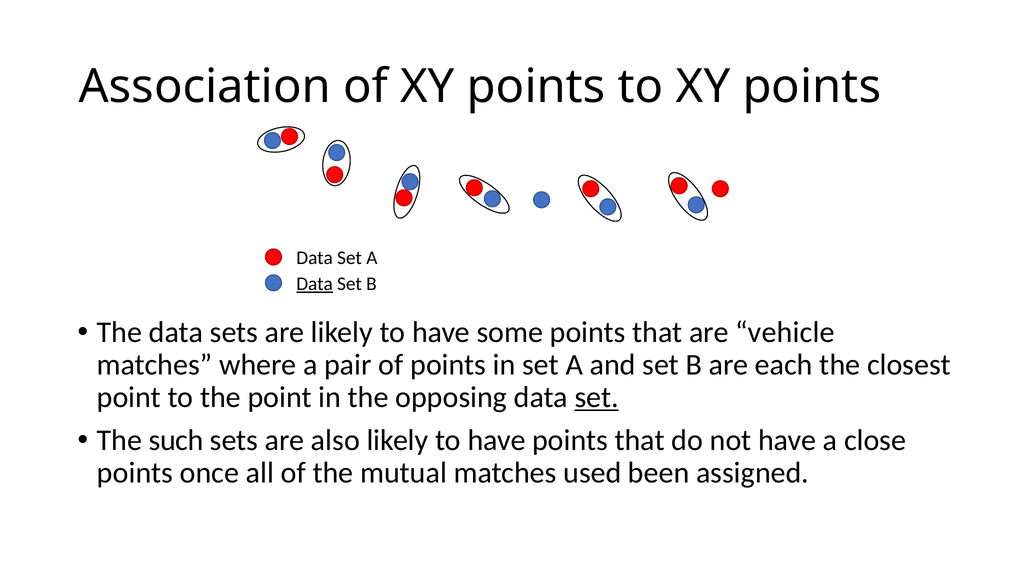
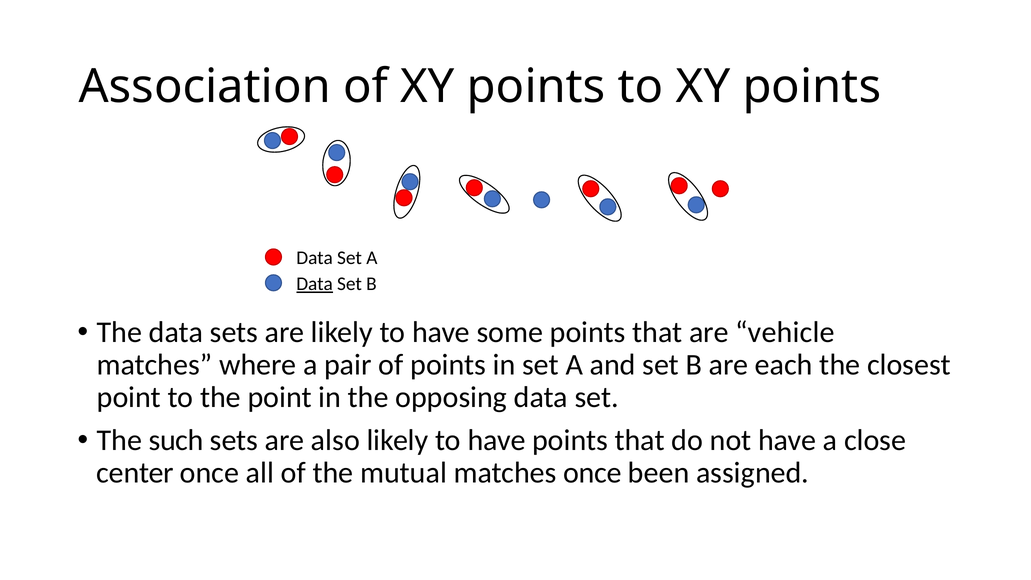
set at (597, 397) underline: present -> none
points at (135, 473): points -> center
matches used: used -> once
